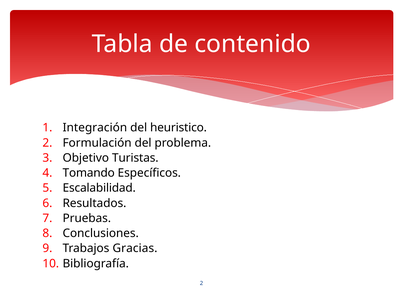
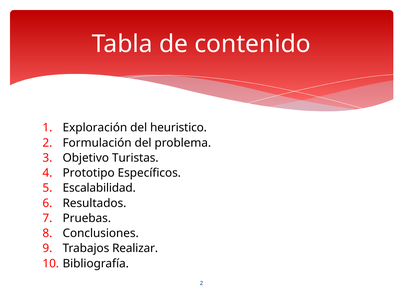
Integración: Integración -> Exploración
Tomando: Tomando -> Prototipo
Gracias: Gracias -> Realizar
